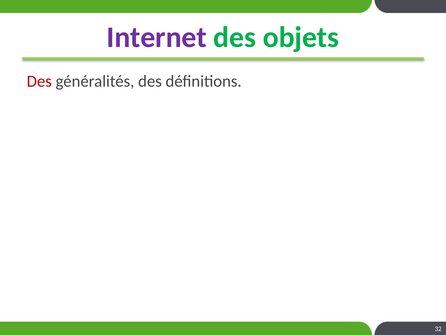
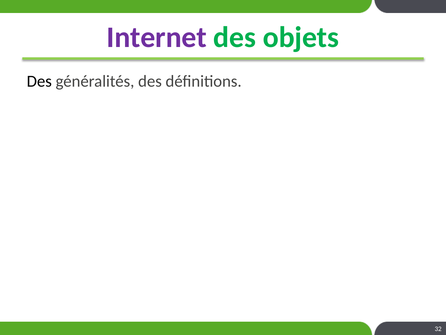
Des at (39, 81) colour: red -> black
